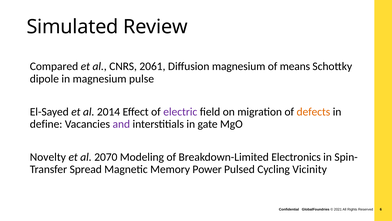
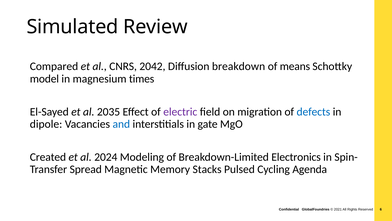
2061: 2061 -> 2042
Diffusion magnesium: magnesium -> breakdown
dipole: dipole -> model
pulse: pulse -> times
2014: 2014 -> 2035
defects colour: orange -> blue
define: define -> dipole
and colour: purple -> blue
Novelty: Novelty -> Created
2070: 2070 -> 2024
Power: Power -> Stacks
Vicinity: Vicinity -> Agenda
